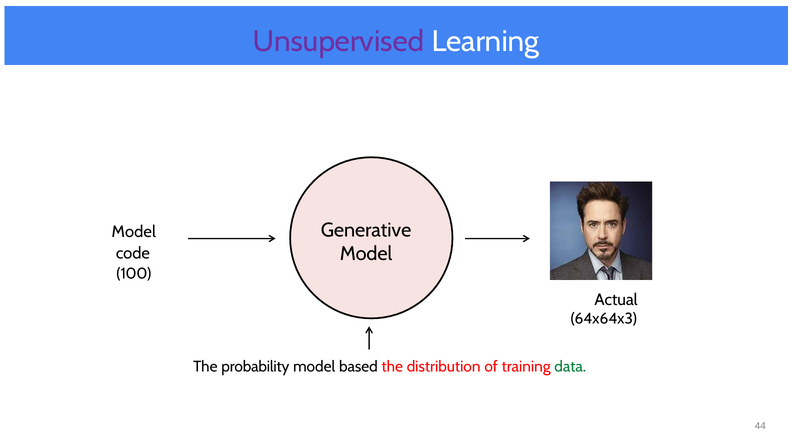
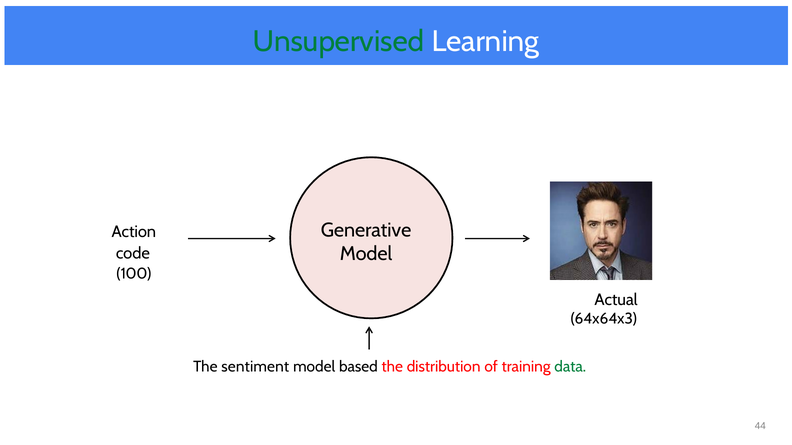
Unsupervised colour: purple -> green
Model at (134, 232): Model -> Action
probability: probability -> sentiment
